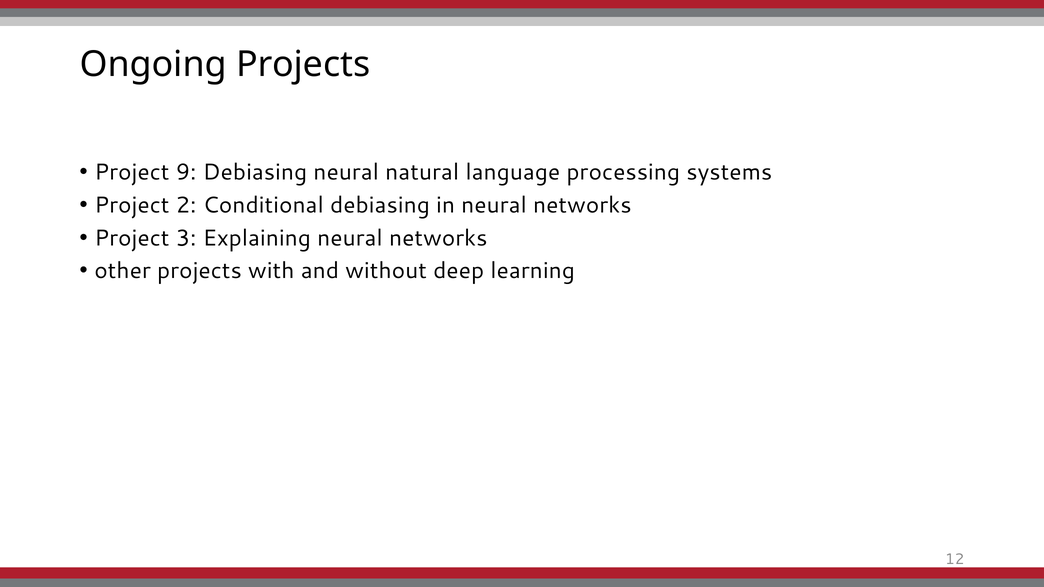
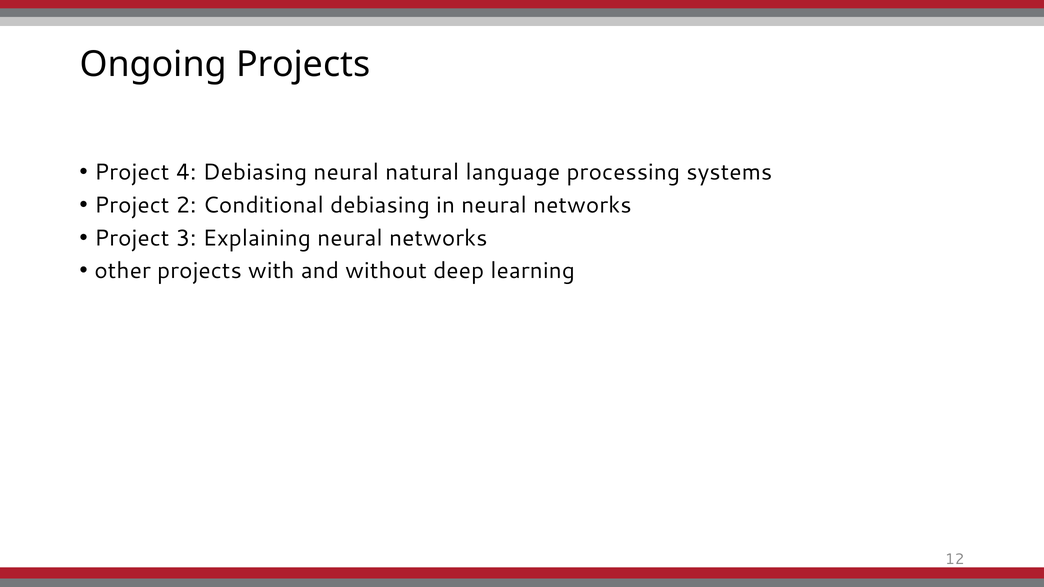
9: 9 -> 4
